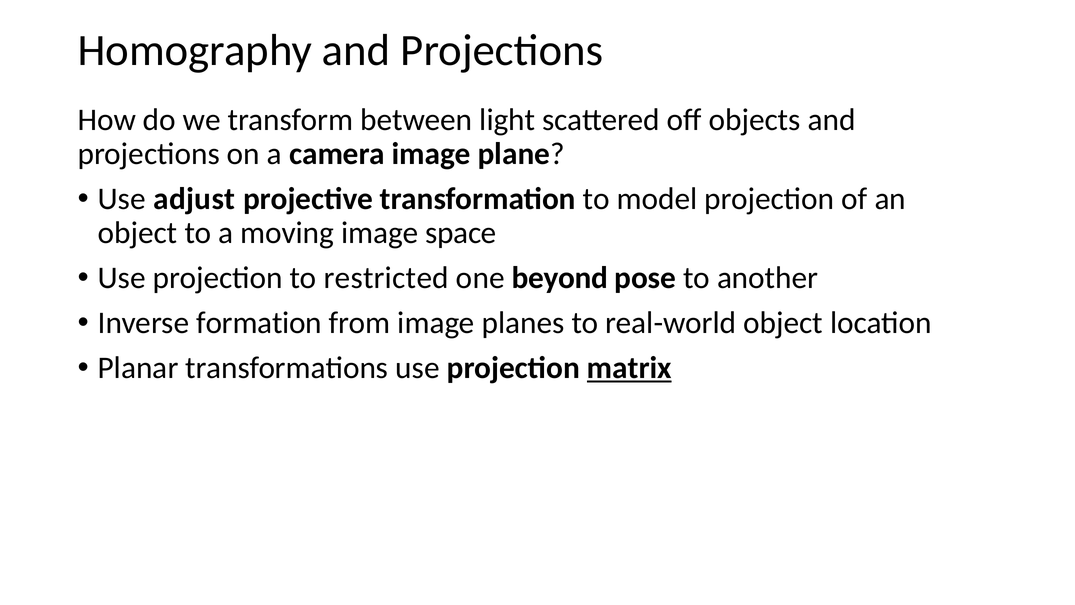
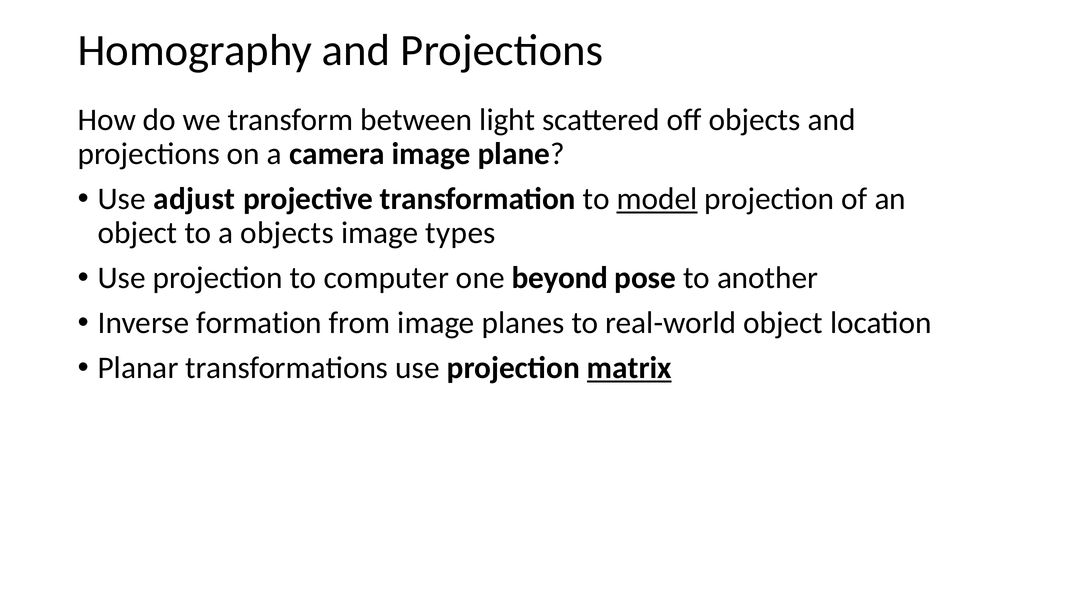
model underline: none -> present
a moving: moving -> objects
space: space -> types
restricted: restricted -> computer
